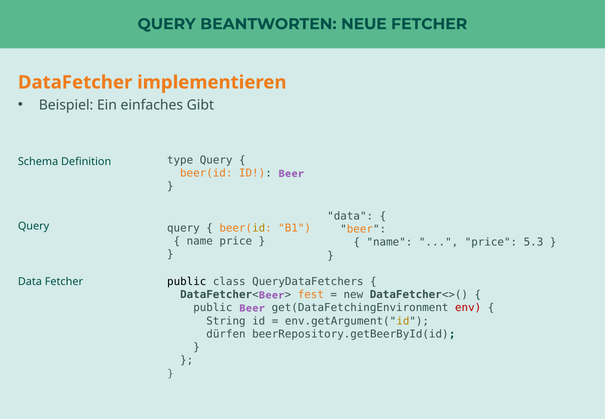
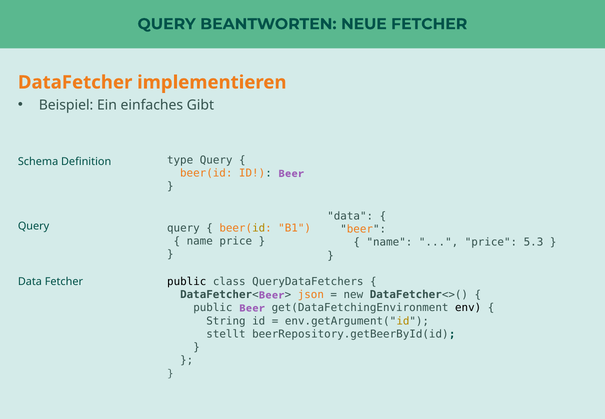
fest: fest -> json
env colour: red -> black
dürfen: dürfen -> stellt
